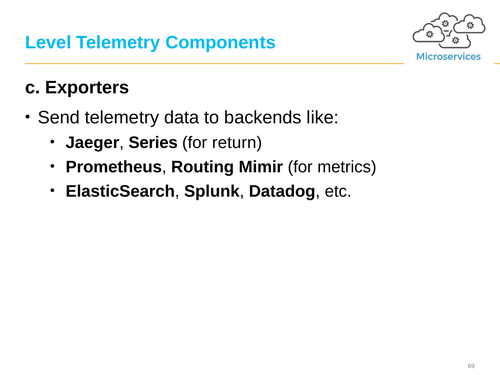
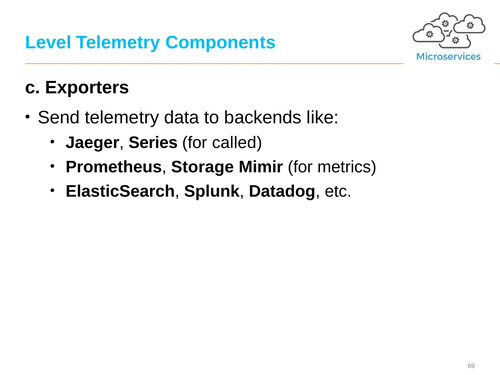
return: return -> called
Routing: Routing -> Storage
